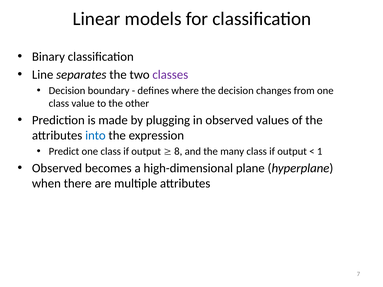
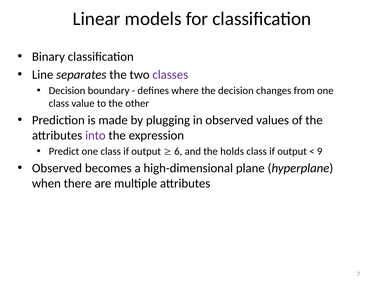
into colour: blue -> purple
8: 8 -> 6
many: many -> holds
1: 1 -> 9
